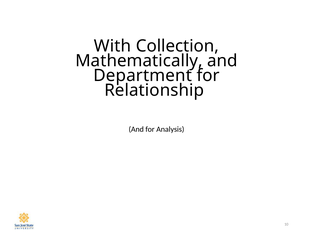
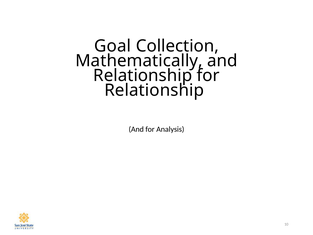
With: With -> Goal
Department at (143, 75): Department -> Relationship
